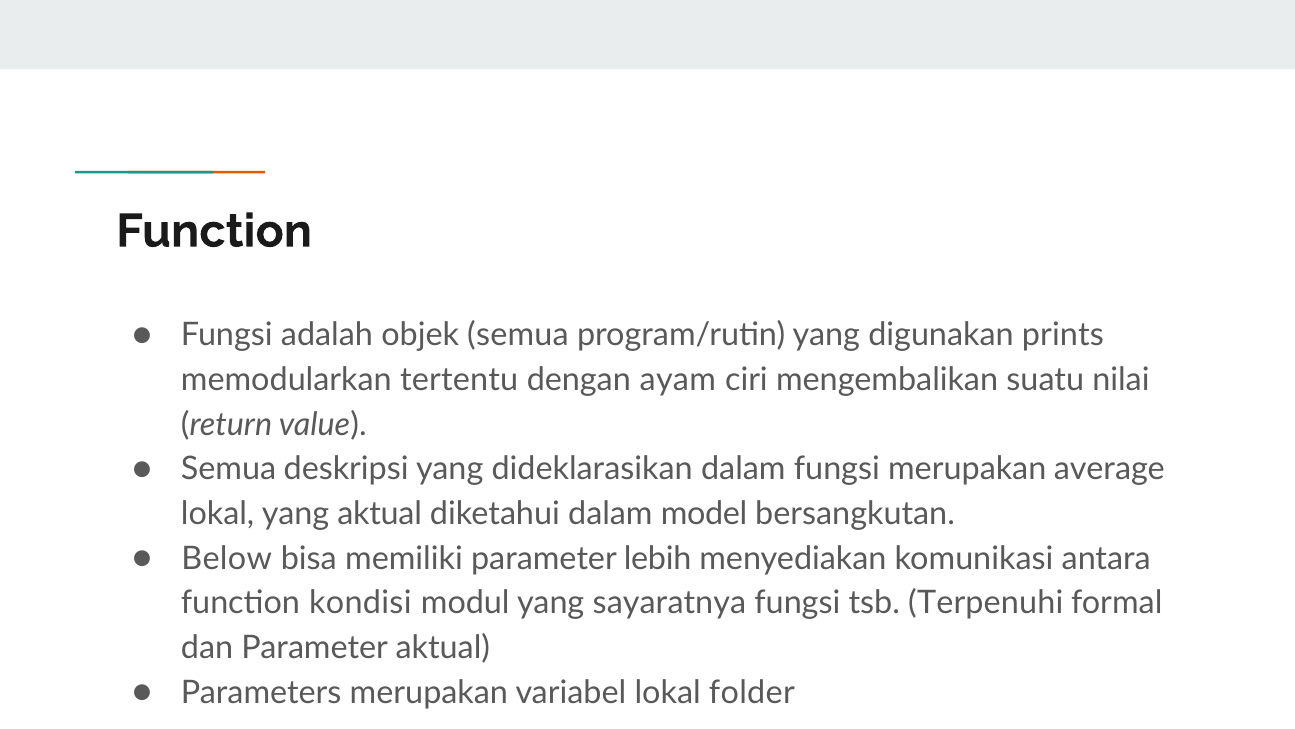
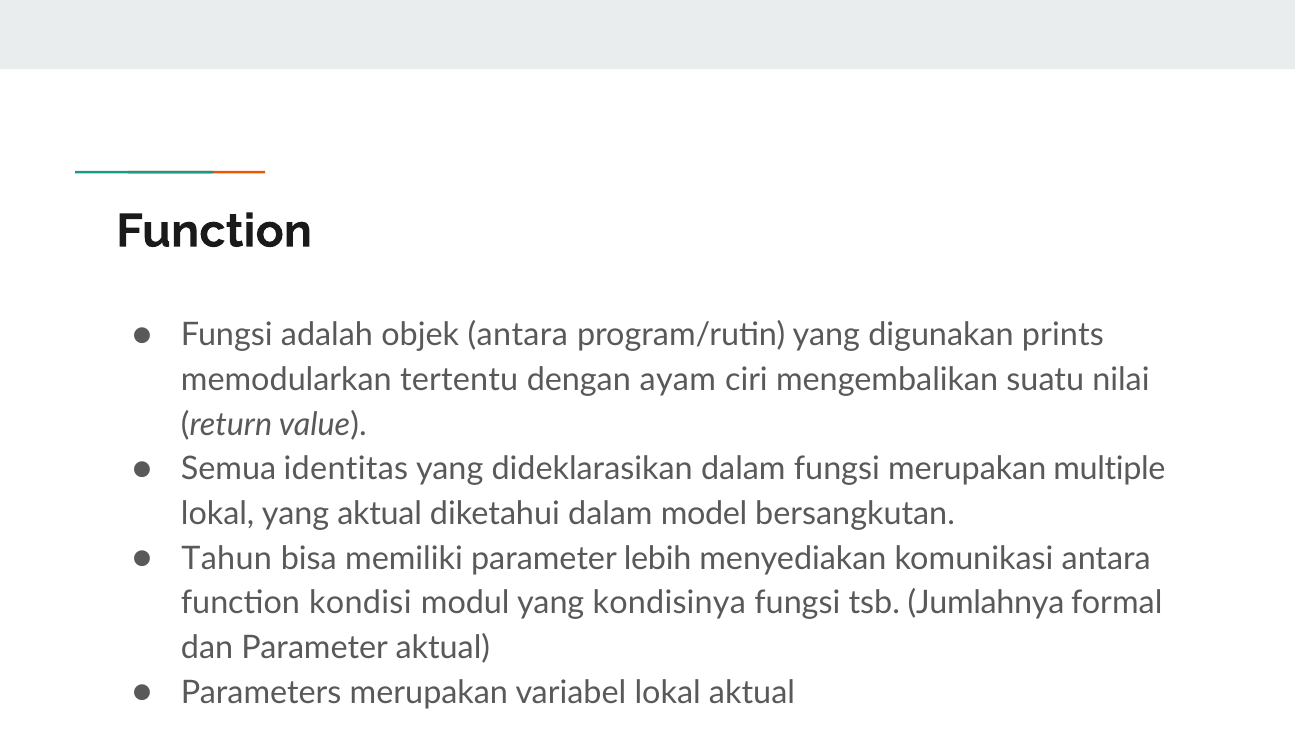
objek semua: semua -> antara
deskripsi: deskripsi -> identitas
average: average -> multiple
Below: Below -> Tahun
sayaratnya: sayaratnya -> kondisinya
Terpenuhi: Terpenuhi -> Jumlahnya
lokal folder: folder -> aktual
